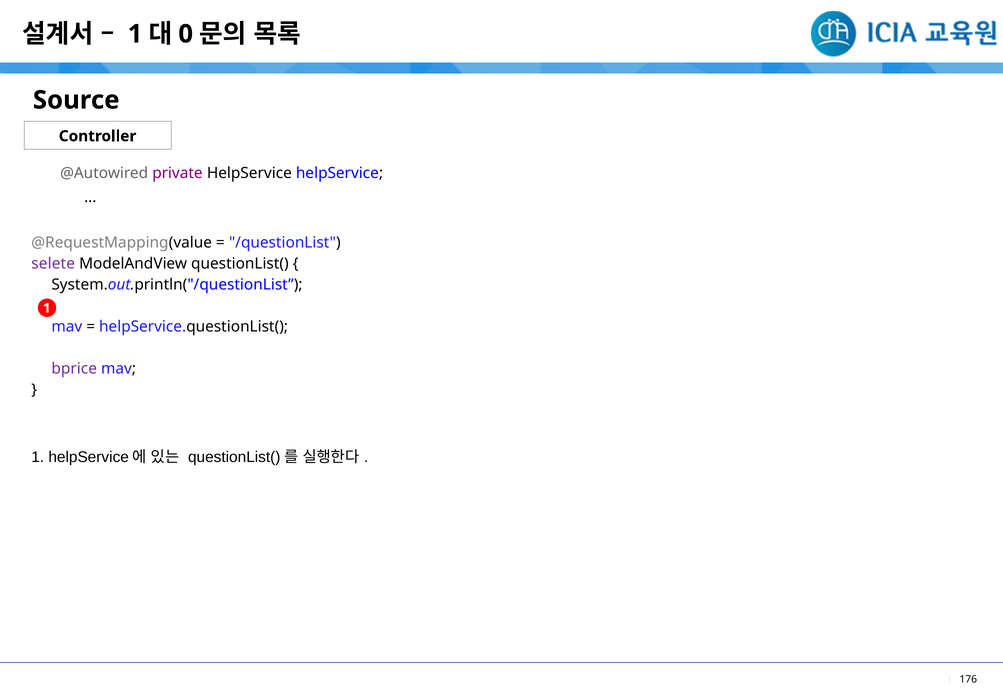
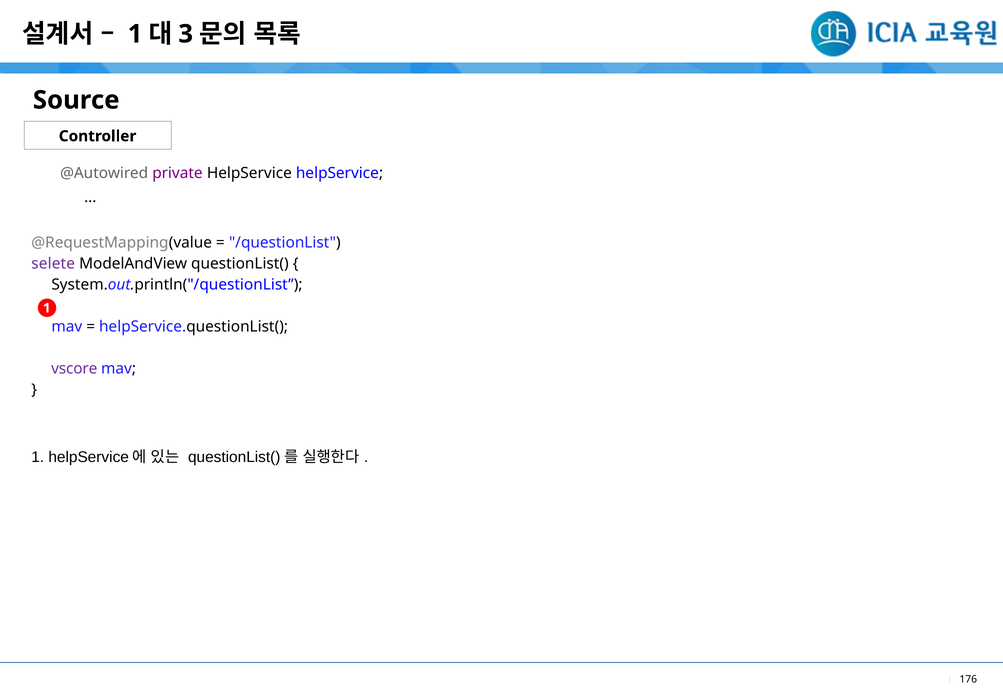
0: 0 -> 3
bprice: bprice -> vscore
